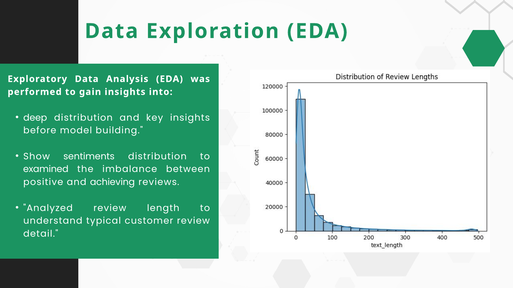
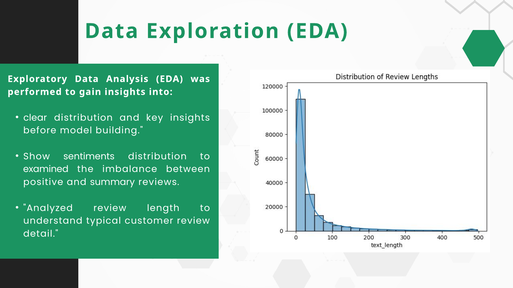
deep: deep -> clear
achieving: achieving -> summary
